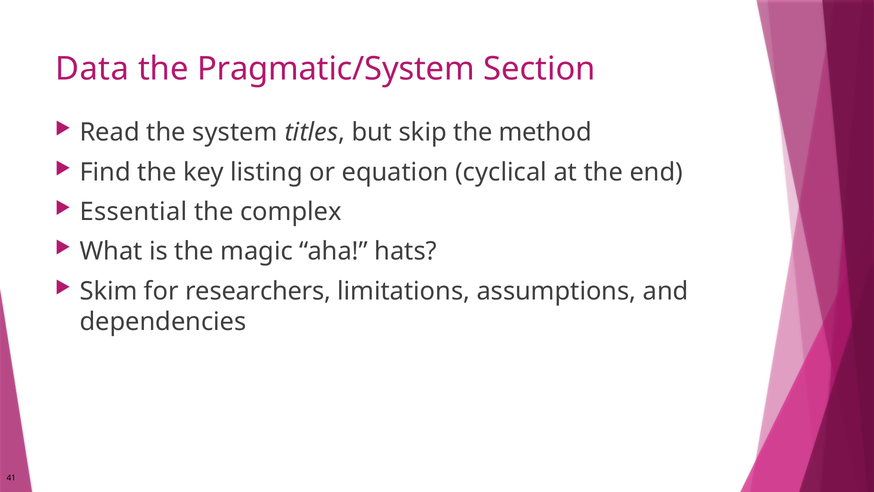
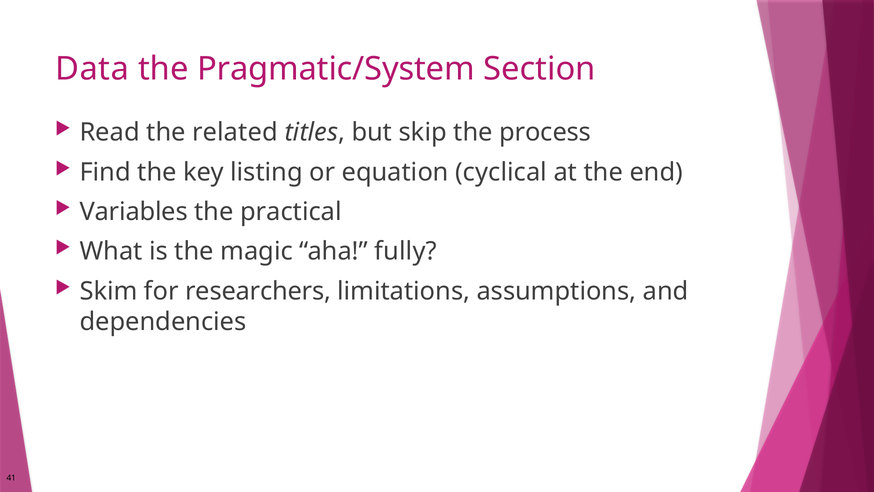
system: system -> related
method: method -> process
Essential: Essential -> Variables
complex: complex -> practical
hats: hats -> fully
